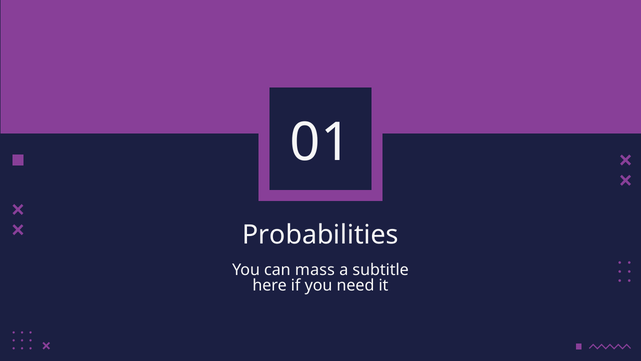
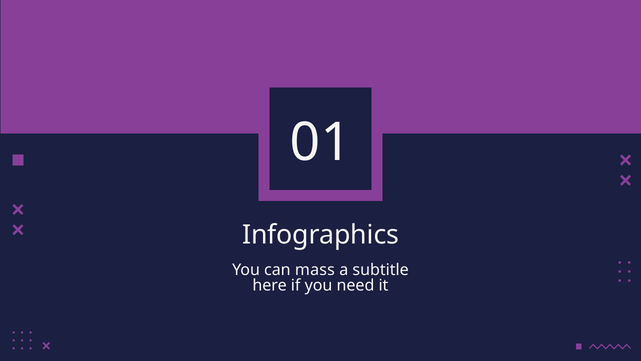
Probabilities: Probabilities -> Infographics
